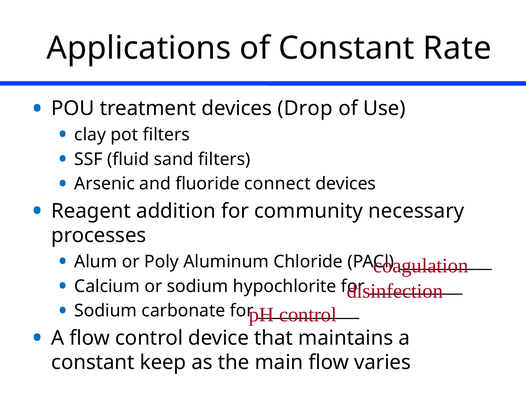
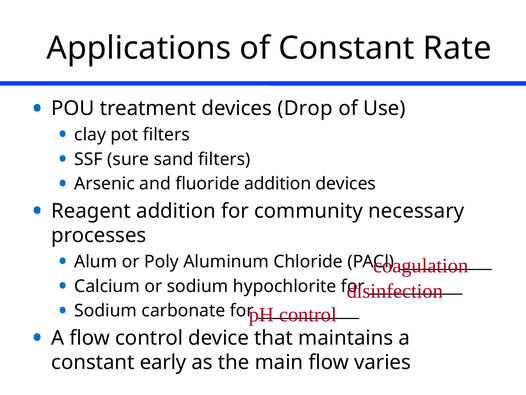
fluid: fluid -> sure
fluoride connect: connect -> addition
keep: keep -> early
